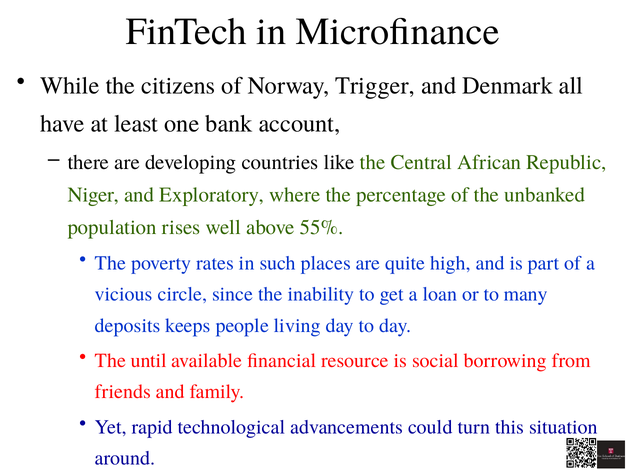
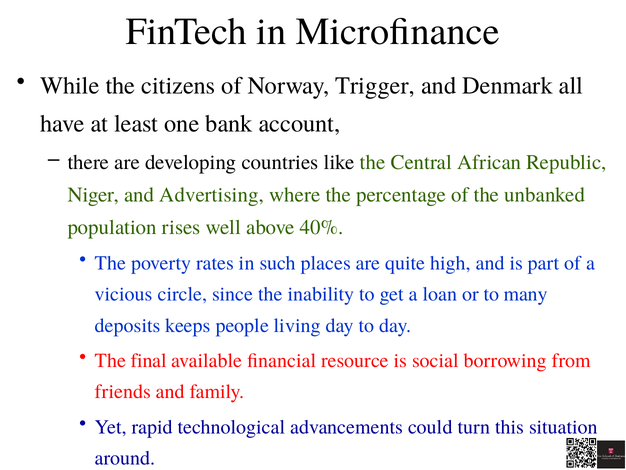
Exploratory: Exploratory -> Advertising
55%: 55% -> 40%
until: until -> final
